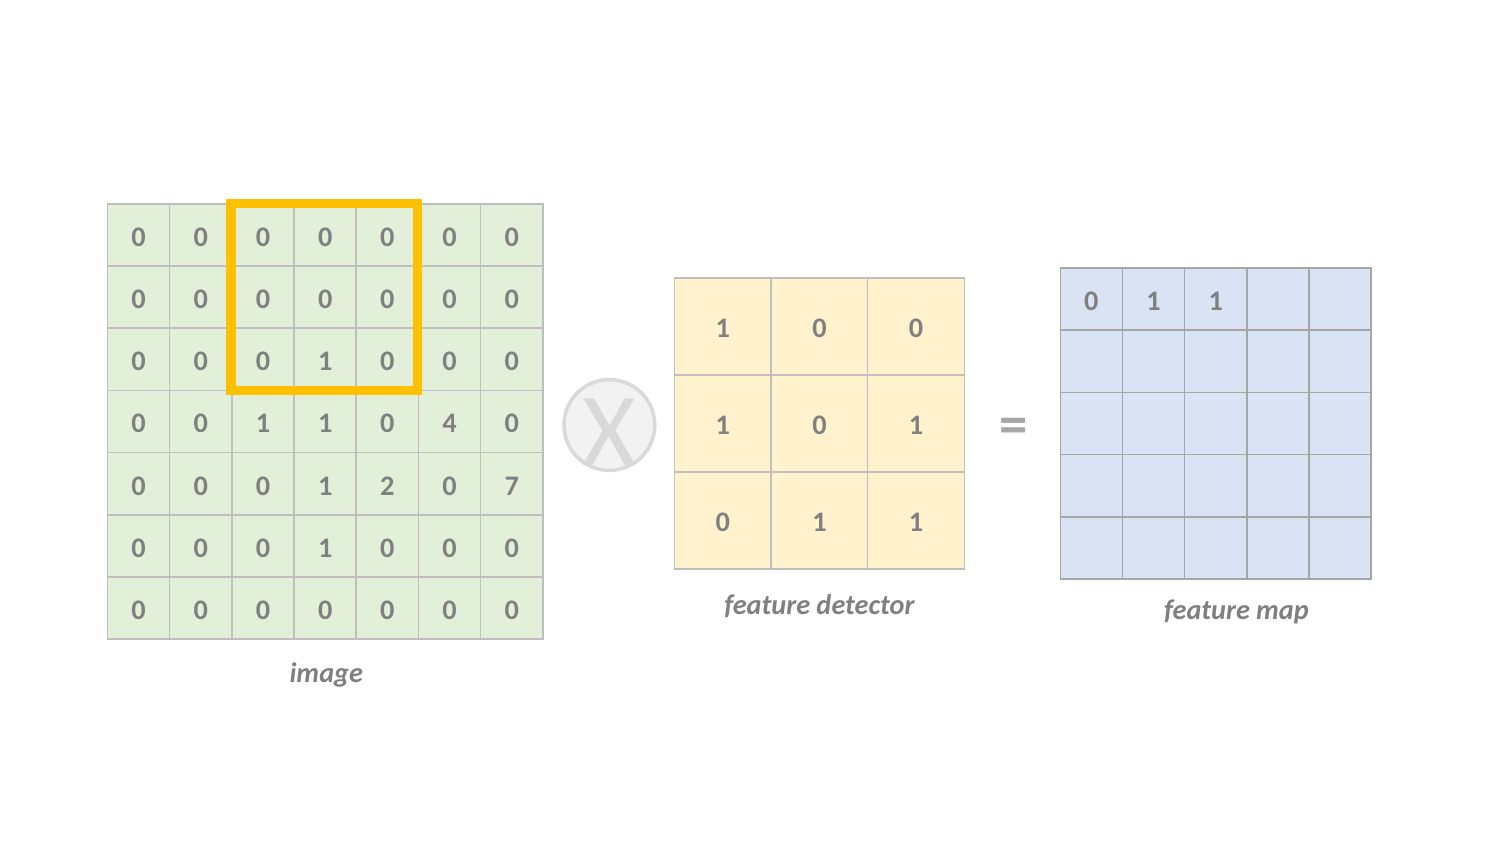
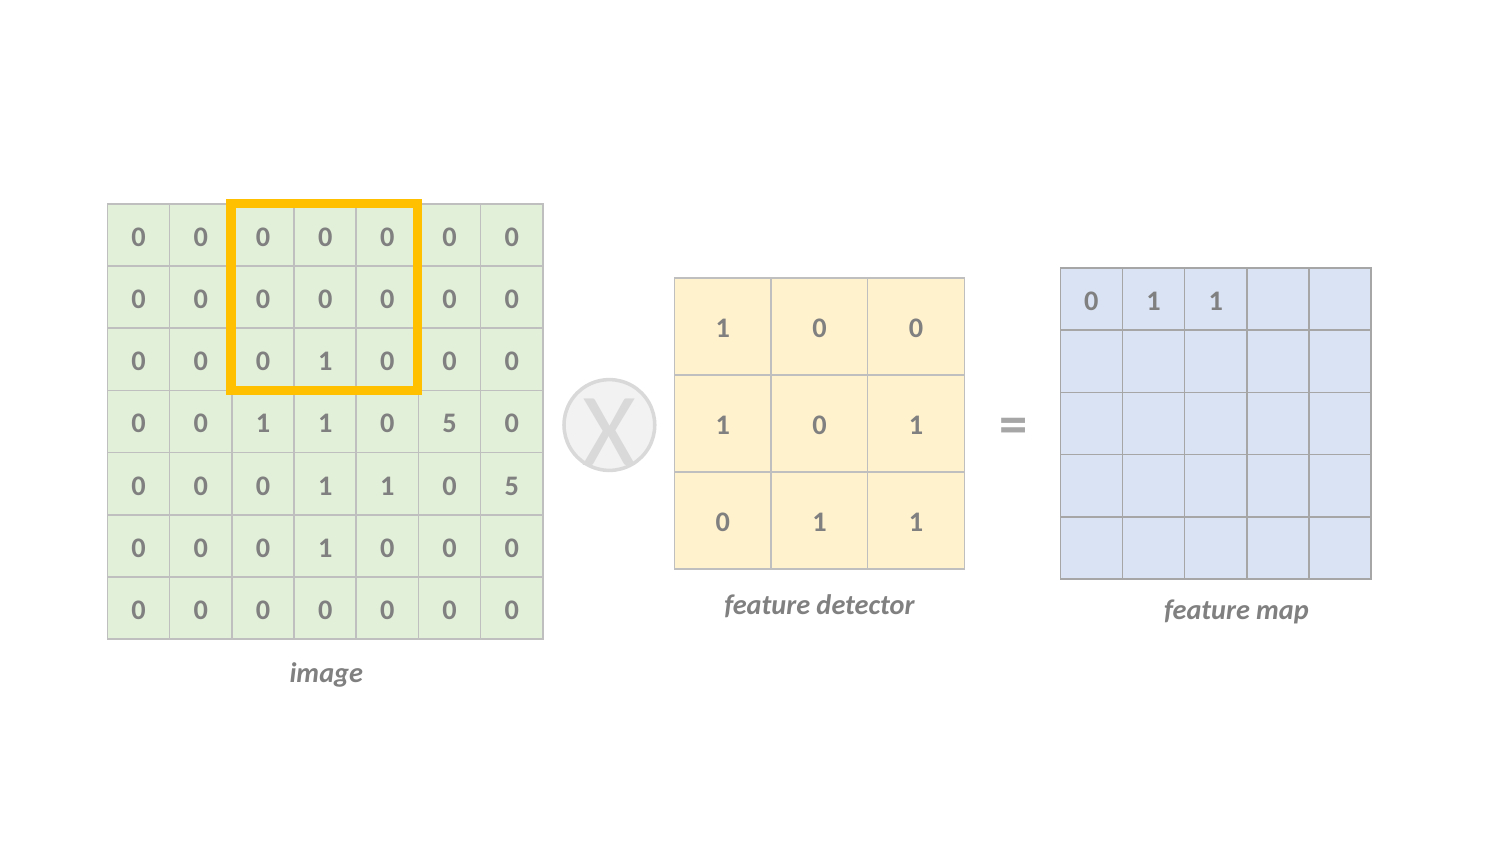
4 at (450, 423): 4 -> 5
2 at (387, 486): 2 -> 1
7 at (512, 486): 7 -> 5
